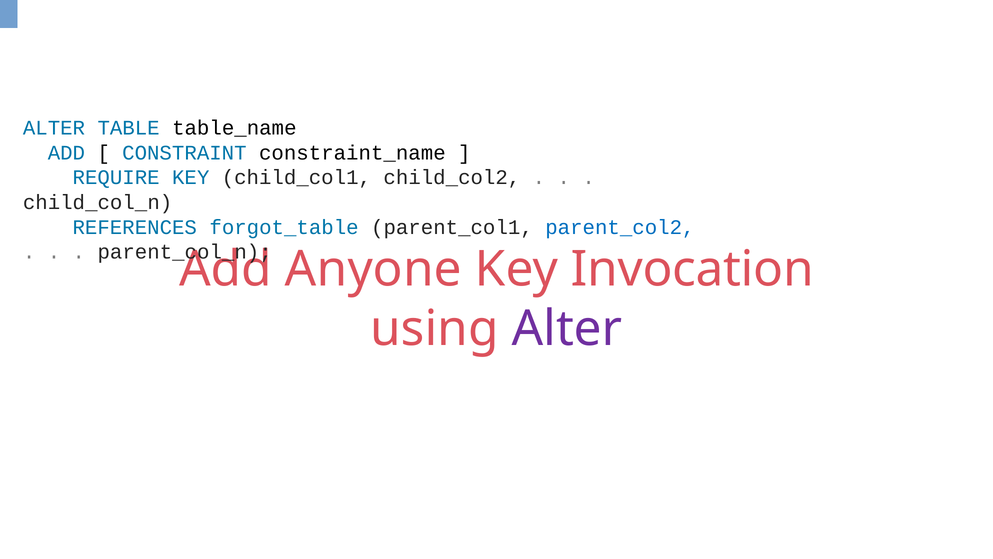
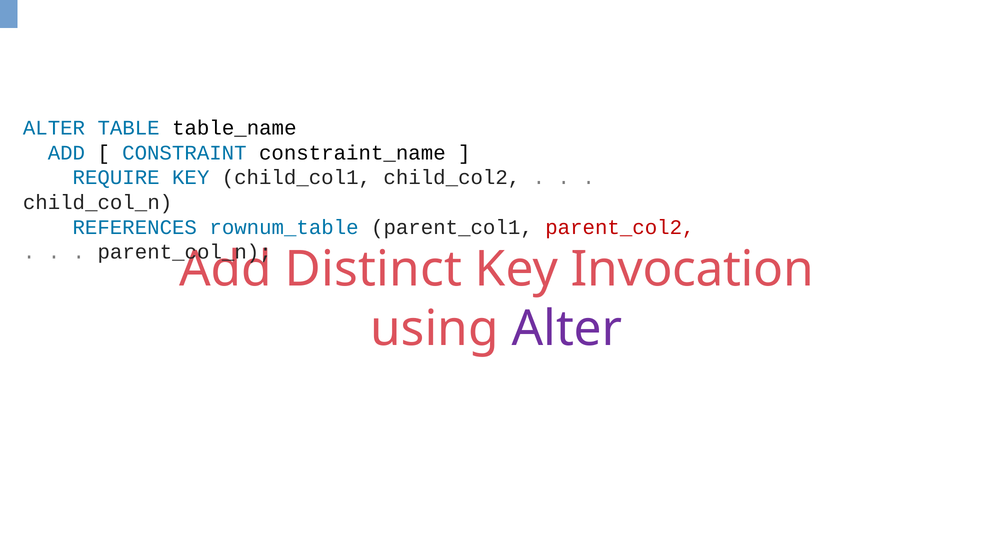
forgot_table: forgot_table -> rownum_table
parent_col2 colour: blue -> red
Anyone: Anyone -> Distinct
